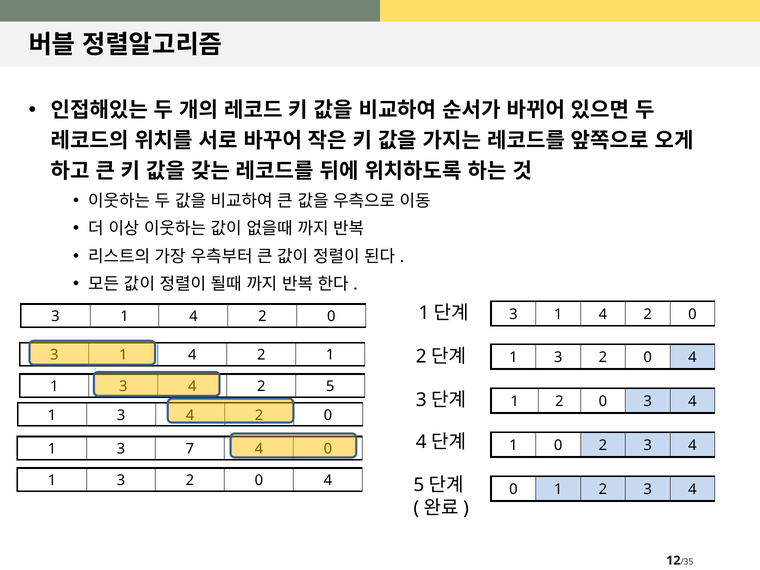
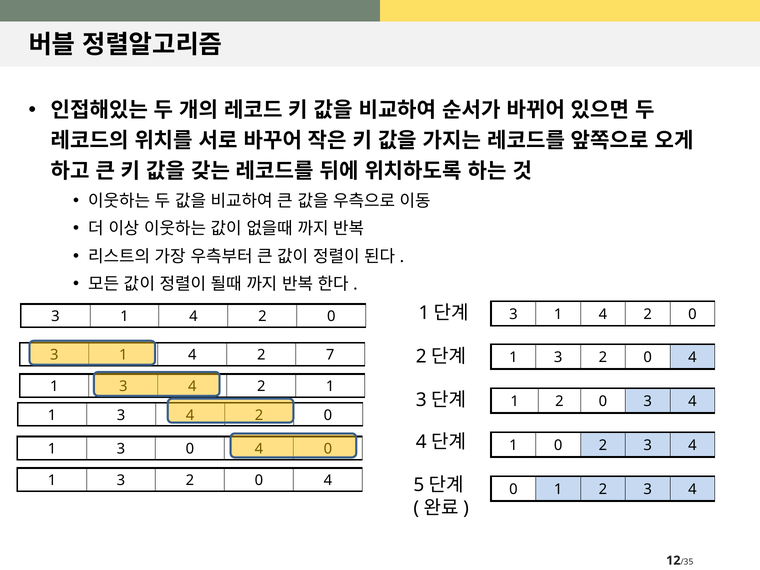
2 1: 1 -> 7
2 5: 5 -> 1
3 7: 7 -> 0
